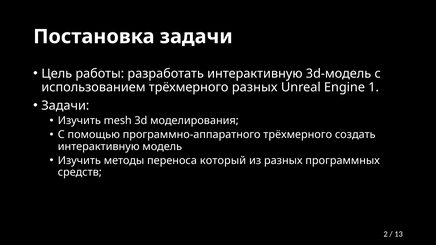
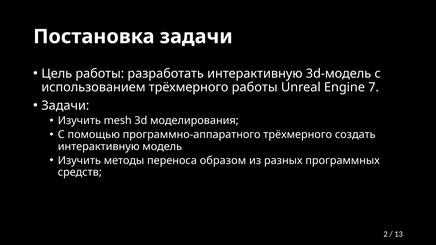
трёхмерного разных: разных -> работы
1: 1 -> 7
который: который -> образом
